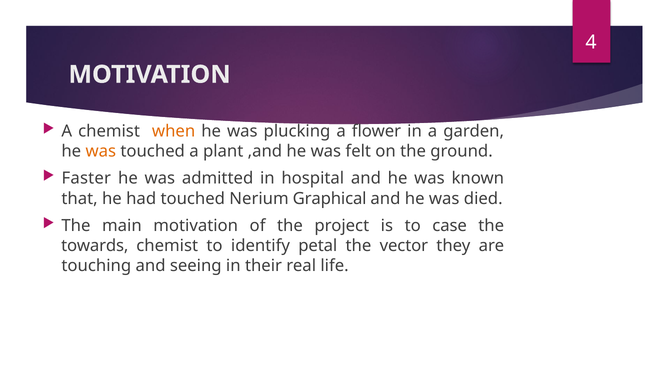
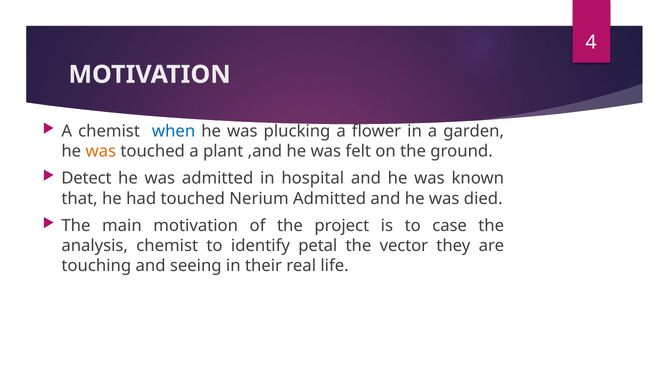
when colour: orange -> blue
Faster: Faster -> Detect
Nerium Graphical: Graphical -> Admitted
towards: towards -> analysis
